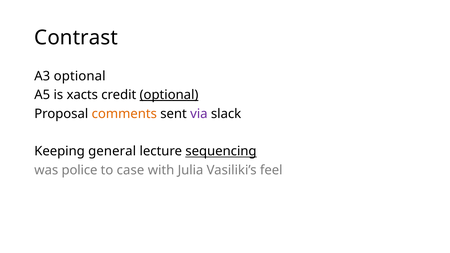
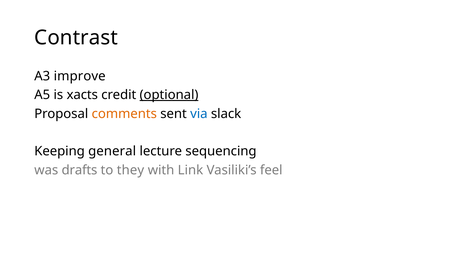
A3 optional: optional -> improve
via colour: purple -> blue
sequencing underline: present -> none
police: police -> drafts
case: case -> they
Julia: Julia -> Link
